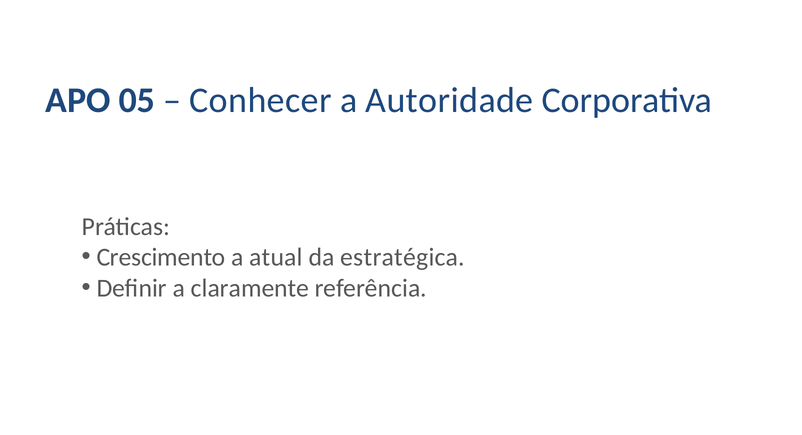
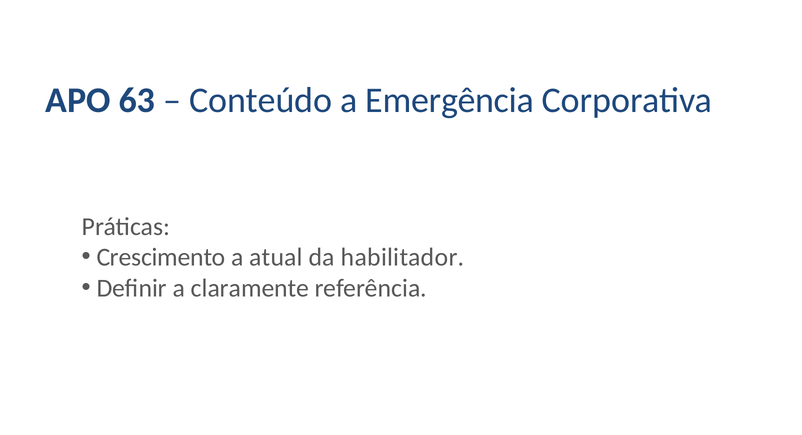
05: 05 -> 63
Conhecer: Conhecer -> Conteúdo
Autoridade: Autoridade -> Emergência
estratégica: estratégica -> habilitador
